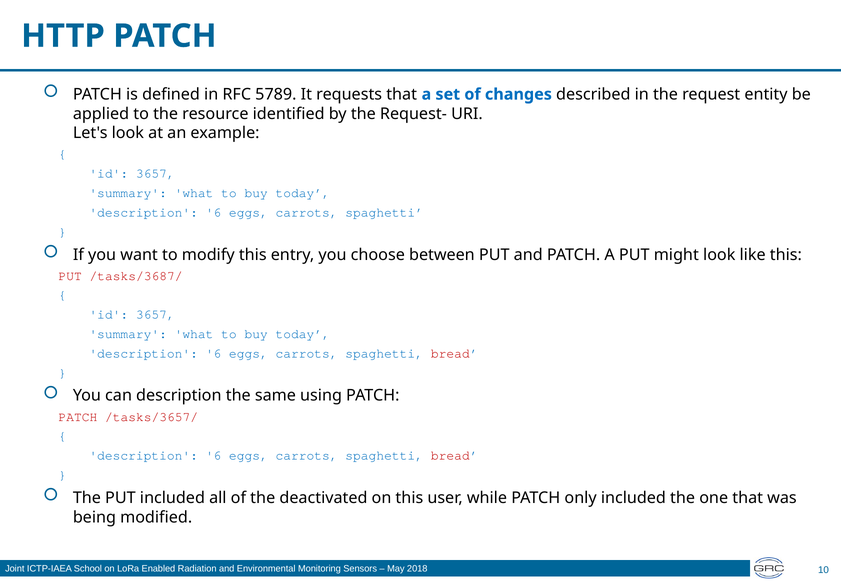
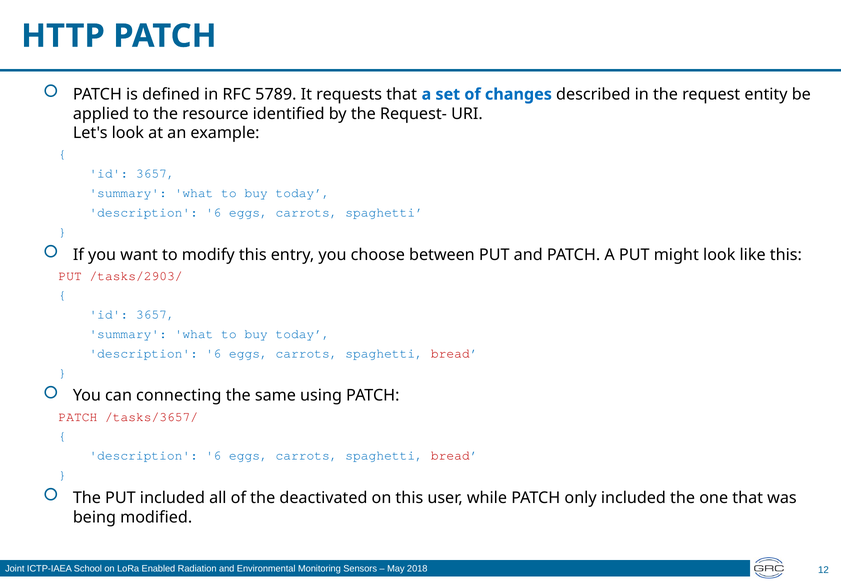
/tasks/3687/: /tasks/3687/ -> /tasks/2903/
can description: description -> connecting
10: 10 -> 12
